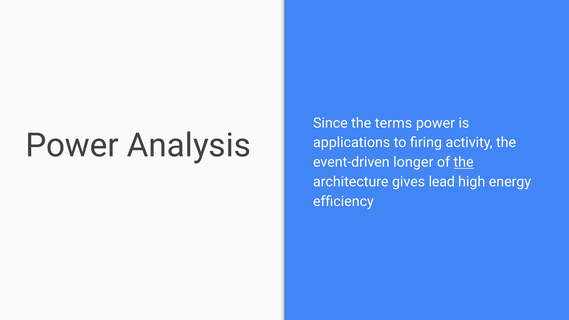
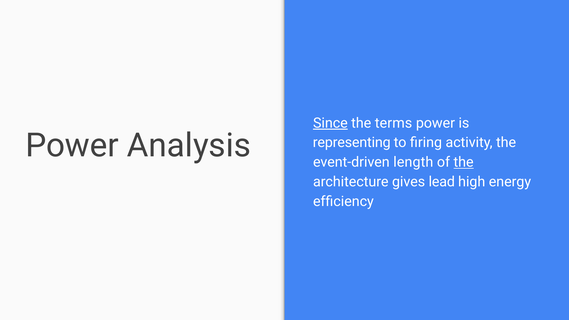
Since underline: none -> present
applications: applications -> representing
longer: longer -> length
